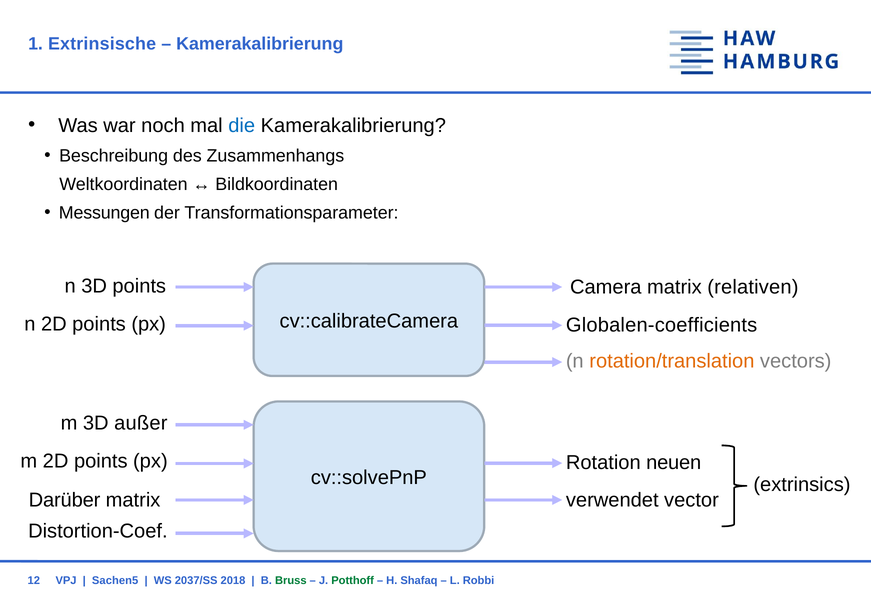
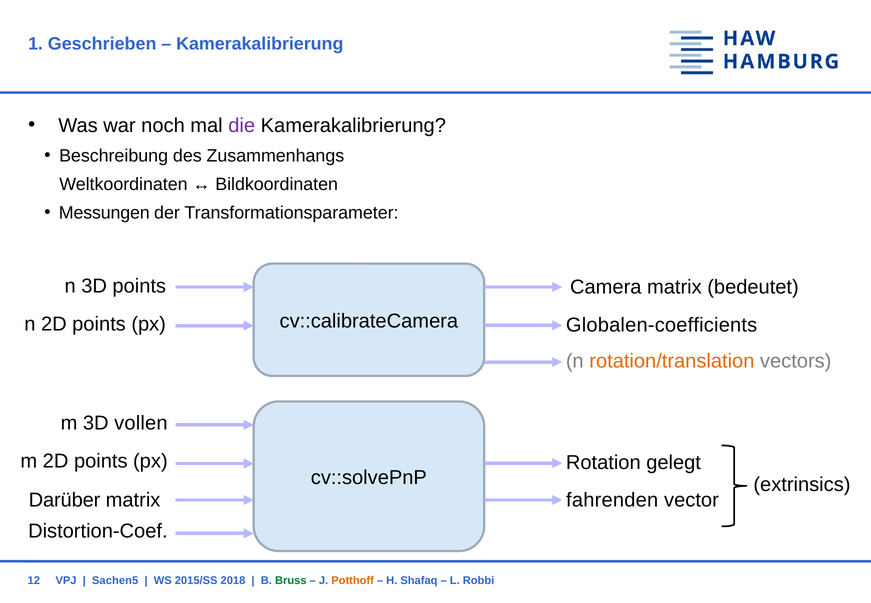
Extrinsische: Extrinsische -> Geschrieben
die colour: blue -> purple
relativen: relativen -> bedeutet
außer: außer -> vollen
neuen: neuen -> gelegt
verwendet: verwendet -> fahrenden
2037/SS: 2037/SS -> 2015/SS
Potthoff colour: green -> orange
